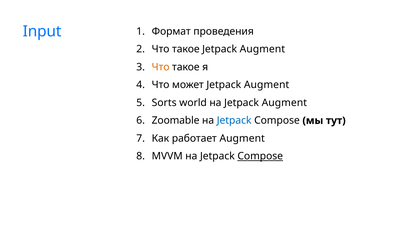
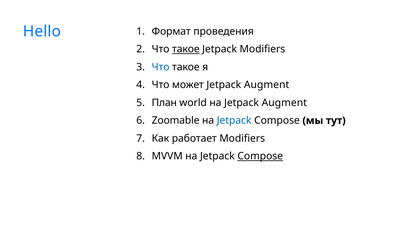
Input: Input -> Hello
такое at (186, 49) underline: none -> present
Augment at (262, 49): Augment -> Modifiers
Что at (161, 67) colour: orange -> blue
Sorts: Sorts -> План
работает Augment: Augment -> Modifiers
